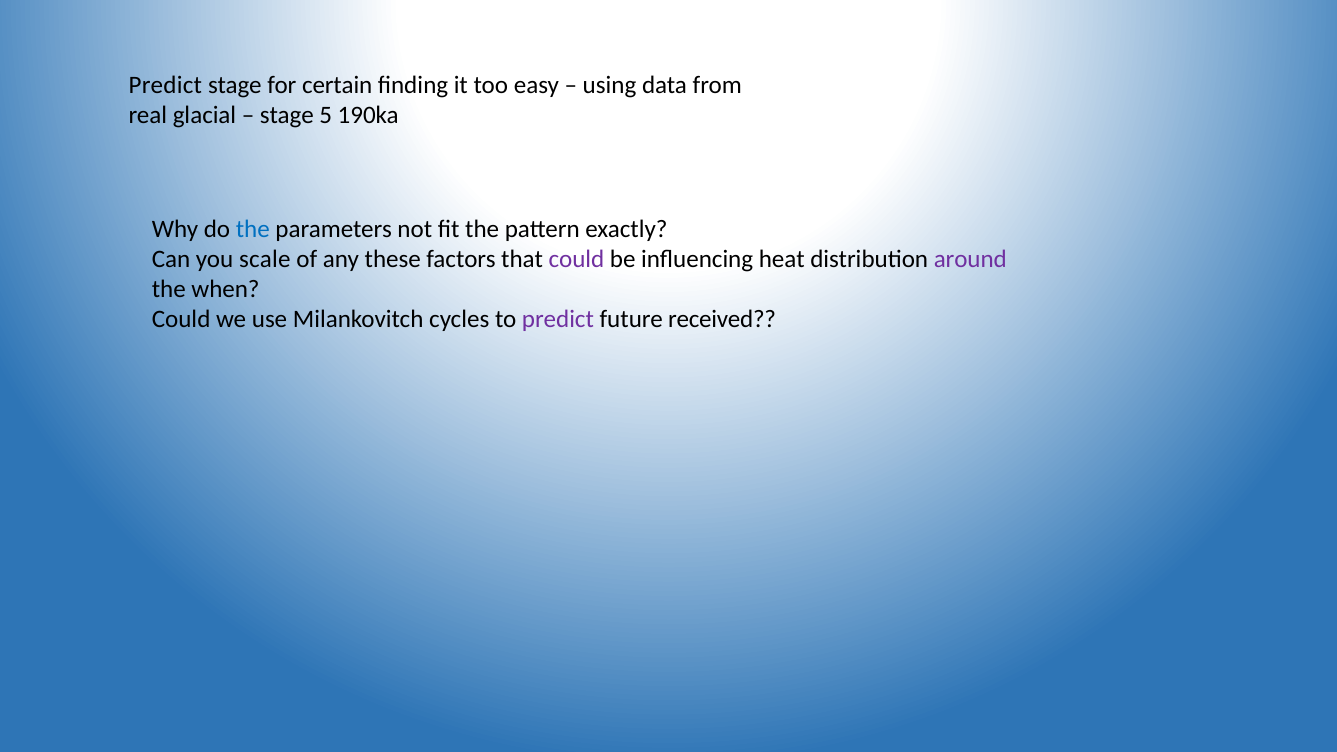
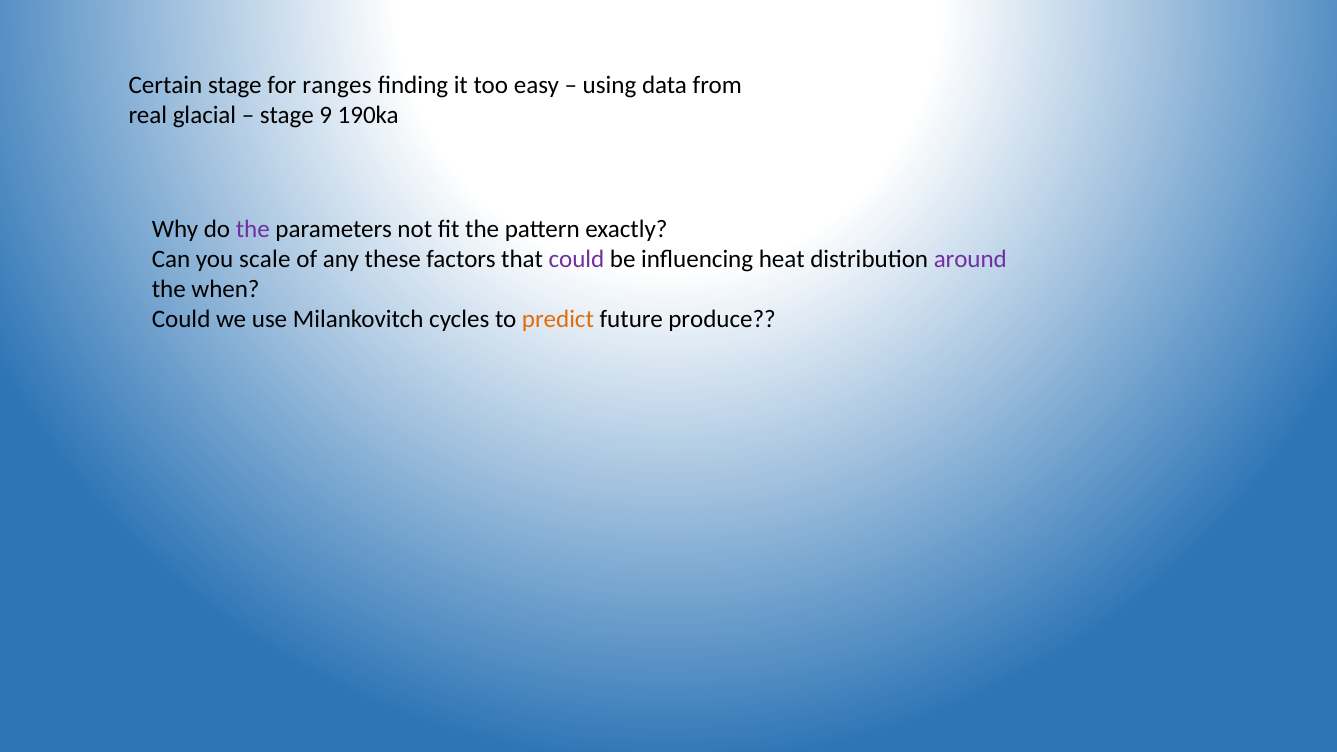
Predict at (165, 85): Predict -> Certain
certain: certain -> ranges
5: 5 -> 9
the at (253, 229) colour: blue -> purple
predict at (558, 319) colour: purple -> orange
received: received -> produce
